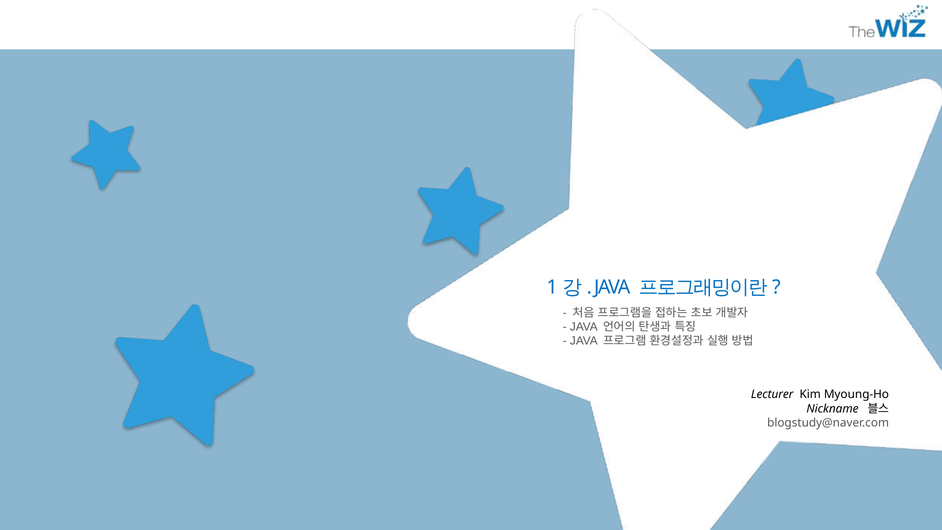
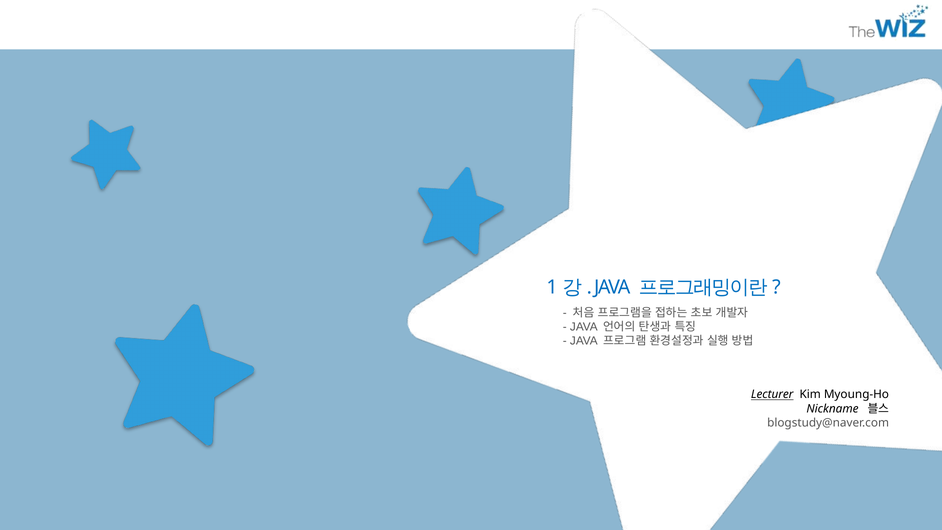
Lecturer underline: none -> present
